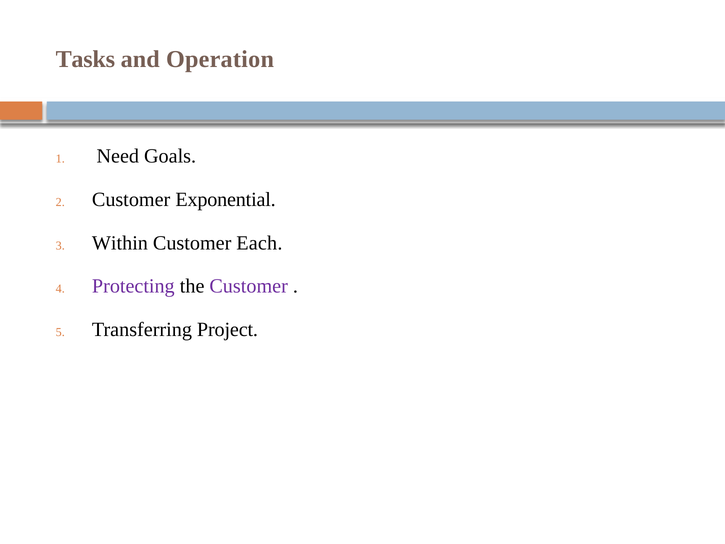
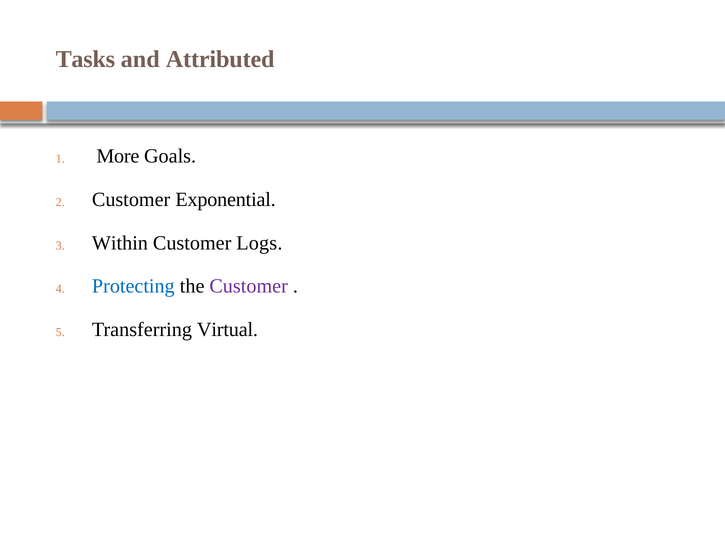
Operation: Operation -> Attributed
Need: Need -> More
Each: Each -> Logs
Protecting colour: purple -> blue
Project: Project -> Virtual
